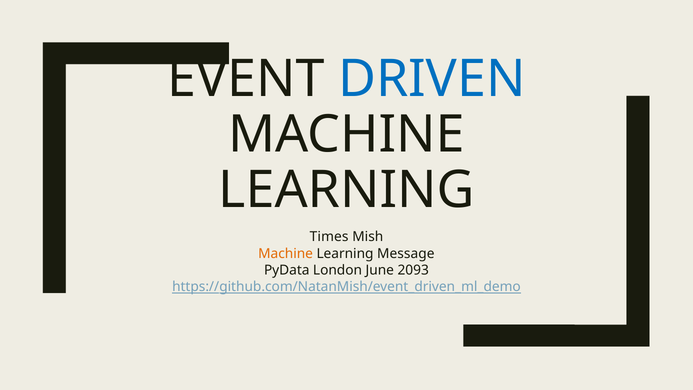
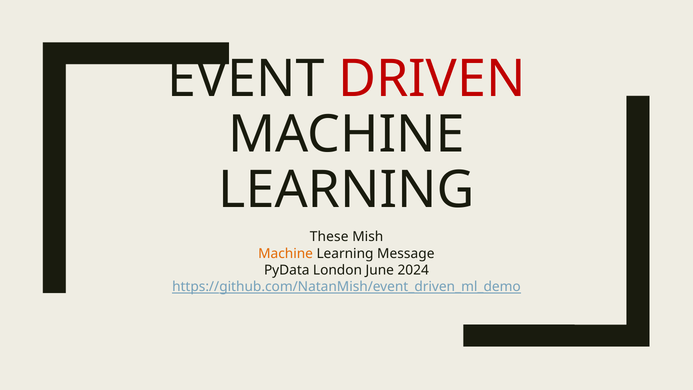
DRIVEN colour: blue -> red
Times: Times -> These
2093: 2093 -> 2024
